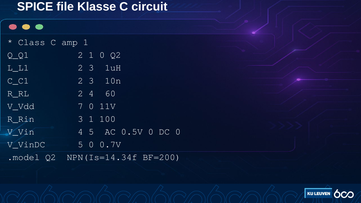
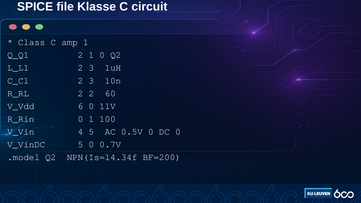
2 4: 4 -> 2
7: 7 -> 6
R_Rin 3: 3 -> 0
